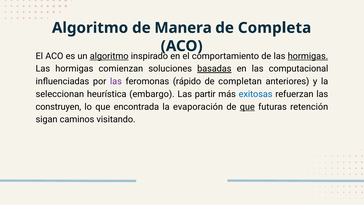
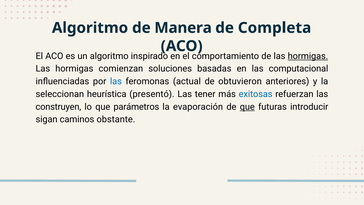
algoritmo at (109, 56) underline: present -> none
basadas underline: present -> none
las at (116, 81) colour: purple -> blue
rápido: rápido -> actual
completan: completan -> obtuvieron
embargo: embargo -> presentó
partir: partir -> tener
encontrada: encontrada -> parámetros
retención: retención -> introducir
visitando: visitando -> obstante
